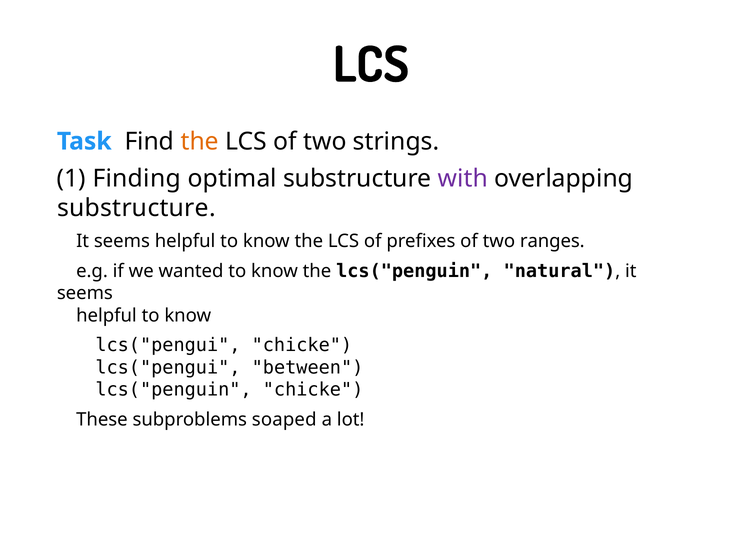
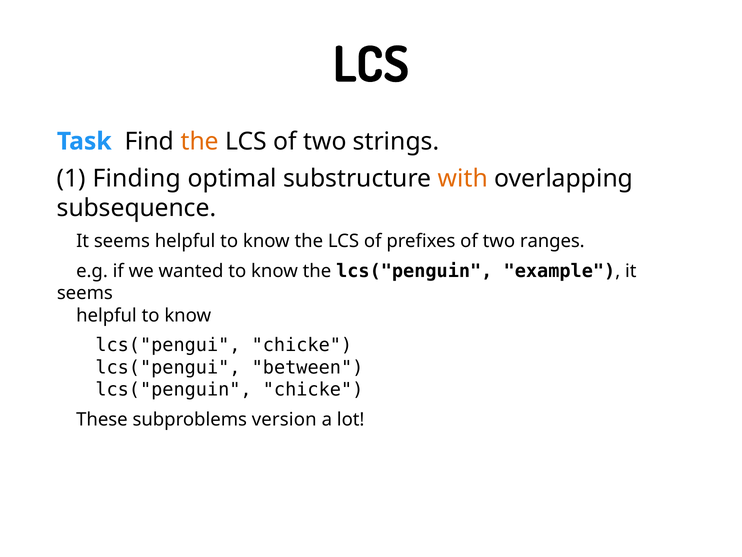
with colour: purple -> orange
substructure at (136, 208): substructure -> subsequence
natural: natural -> example
soaped: soaped -> version
